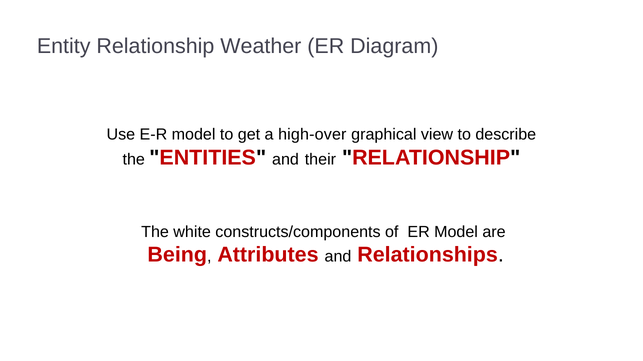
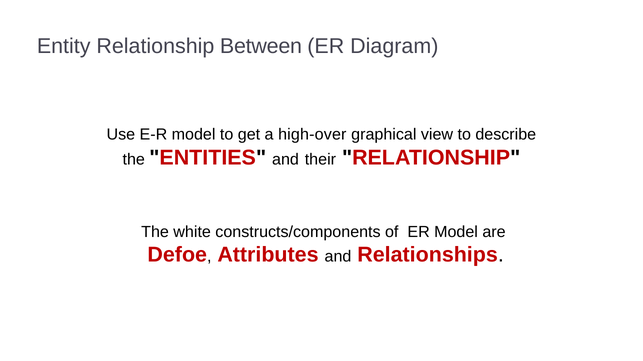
Weather: Weather -> Between
Being: Being -> Defoe
